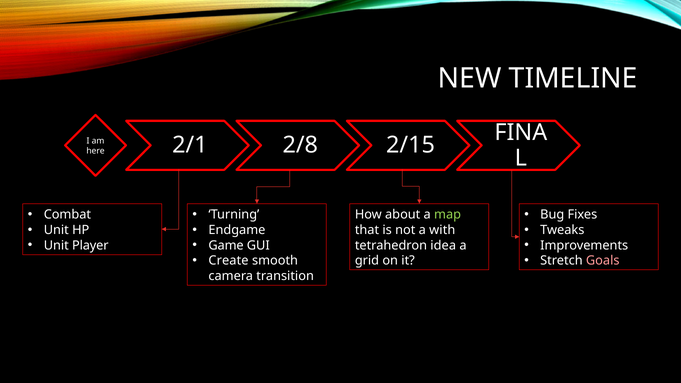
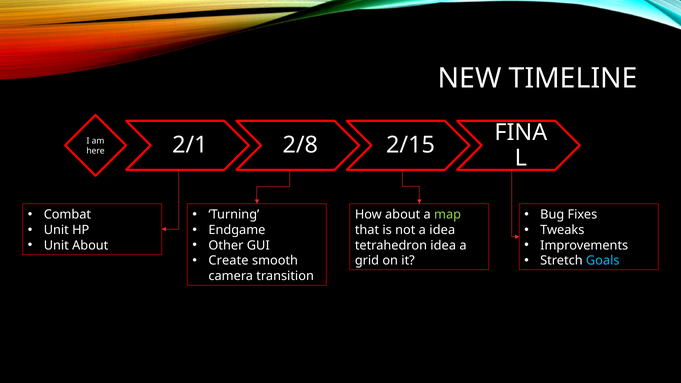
a with: with -> idea
Unit Player: Player -> About
Game: Game -> Other
Goals colour: pink -> light blue
